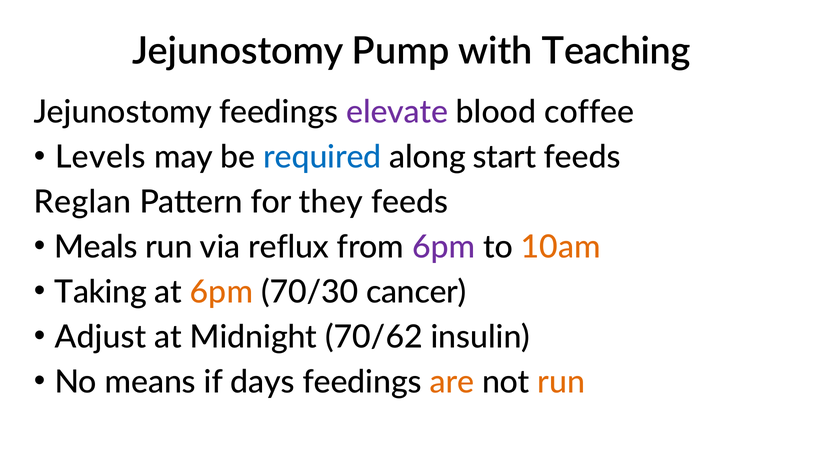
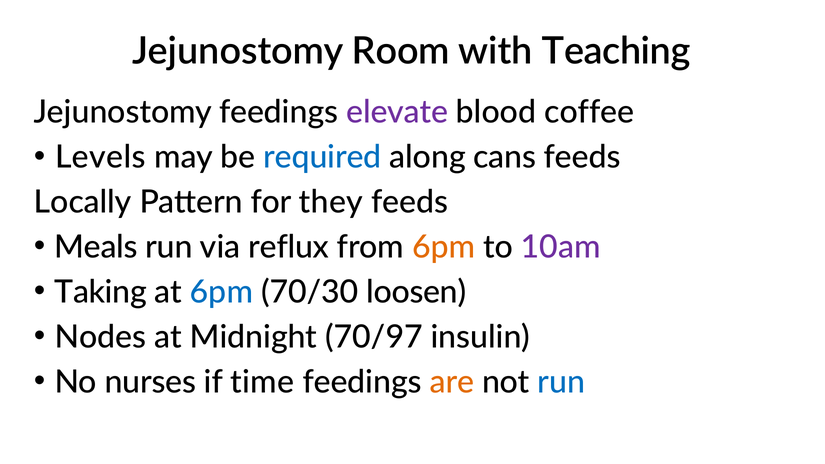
Pump: Pump -> Room
start: start -> cans
Reglan: Reglan -> Locally
6pm at (444, 247) colour: purple -> orange
10am colour: orange -> purple
6pm at (221, 292) colour: orange -> blue
cancer: cancer -> loosen
Adjust: Adjust -> Nodes
70/62: 70/62 -> 70/97
means: means -> nurses
days: days -> time
run at (561, 382) colour: orange -> blue
